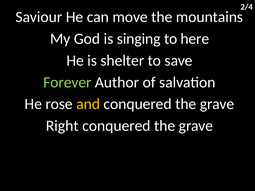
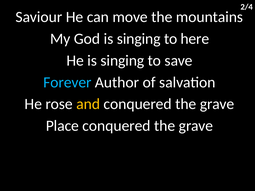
He is shelter: shelter -> singing
Forever colour: light green -> light blue
Right: Right -> Place
